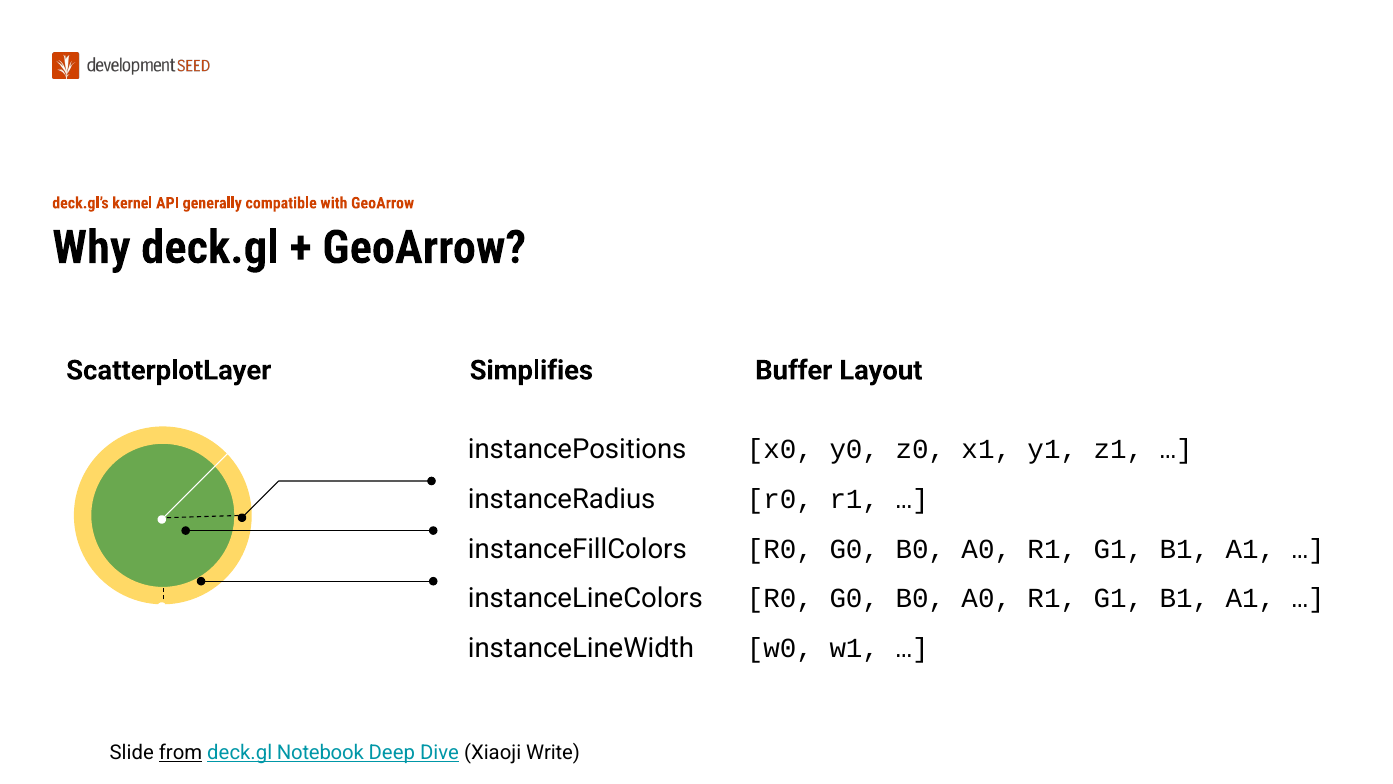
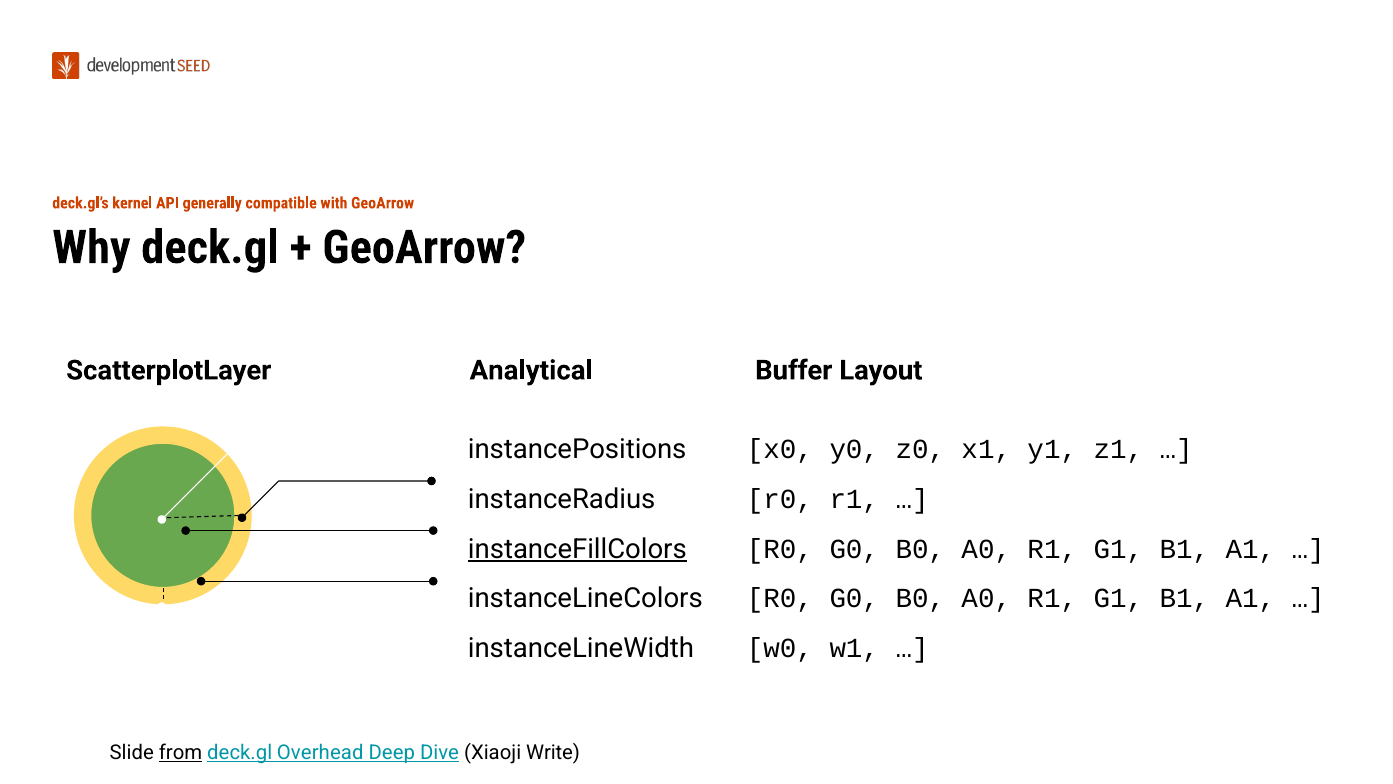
Simplifies: Simplifies -> Analytical
instanceFillColors underline: none -> present
Notebook: Notebook -> Overhead
